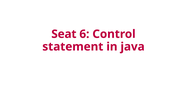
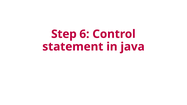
Seat: Seat -> Step
